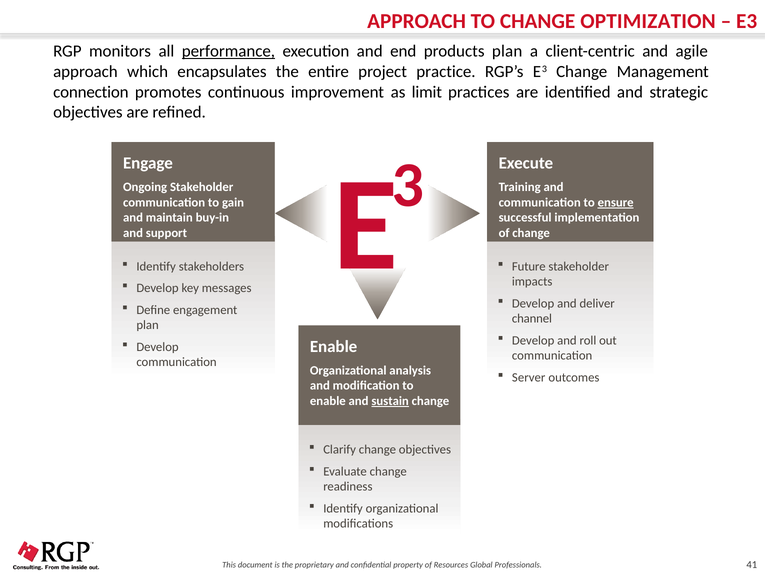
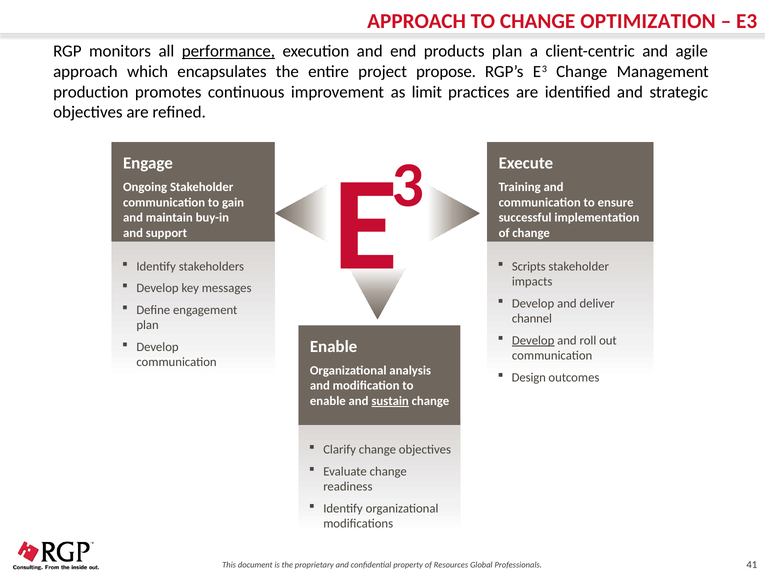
practice: practice -> propose
connection: connection -> production
ensure underline: present -> none
Future: Future -> Scripts
Develop at (533, 340) underline: none -> present
Server: Server -> Design
